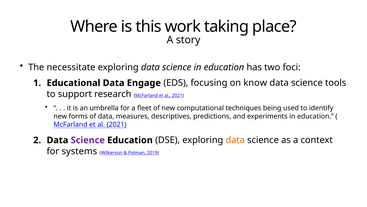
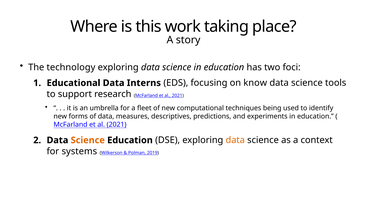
necessitate: necessitate -> technology
Engage: Engage -> Interns
Science at (88, 140) colour: purple -> orange
